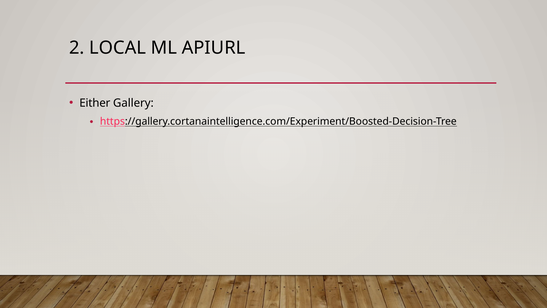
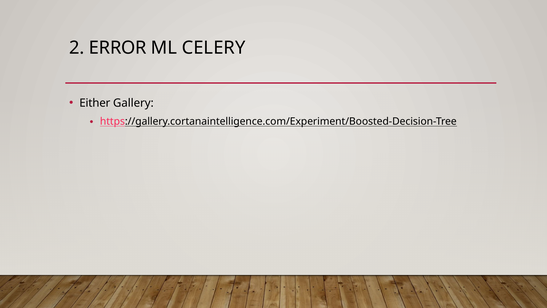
LOCAL: LOCAL -> ERROR
APIURL: APIURL -> CELERY
